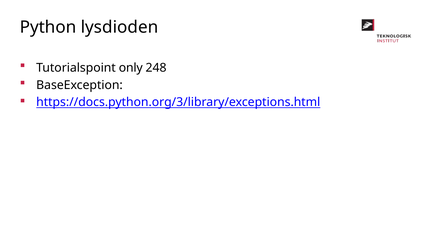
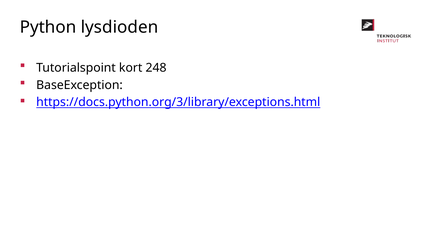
only: only -> kort
